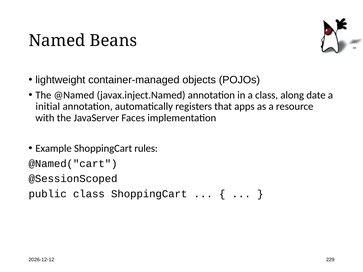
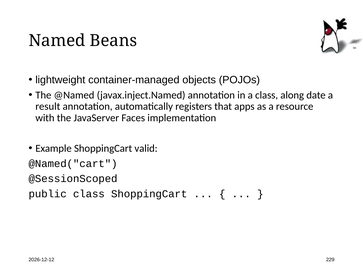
initial: initial -> result
rules: rules -> valid
